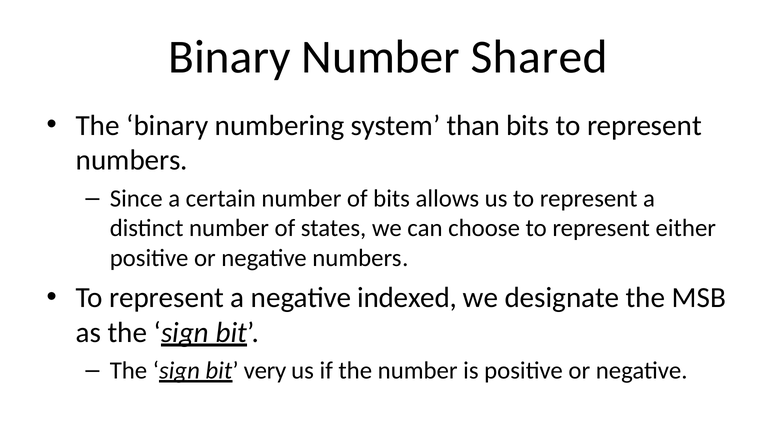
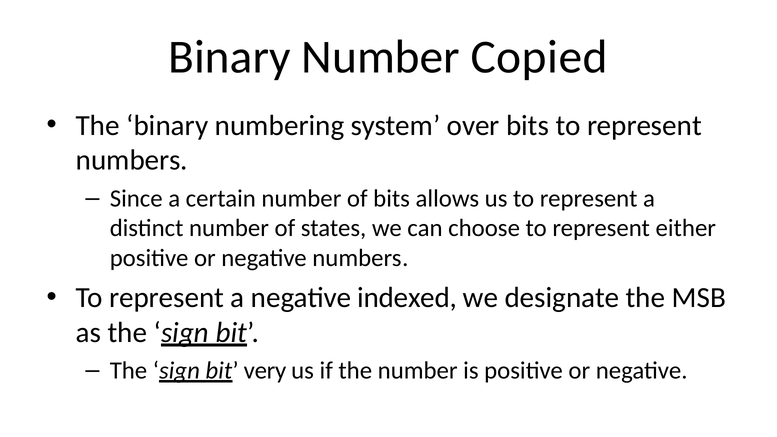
Shared: Shared -> Copied
than: than -> over
